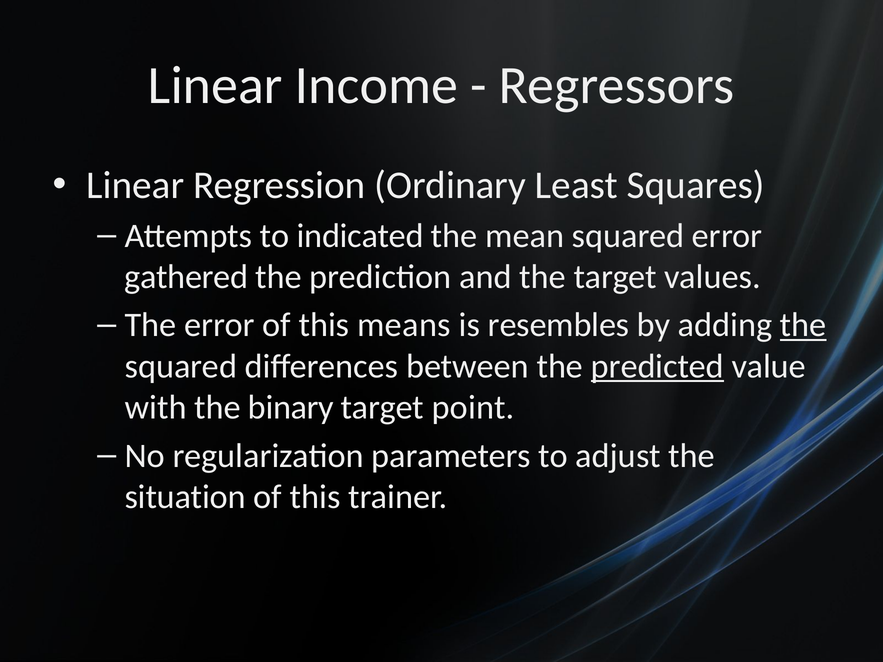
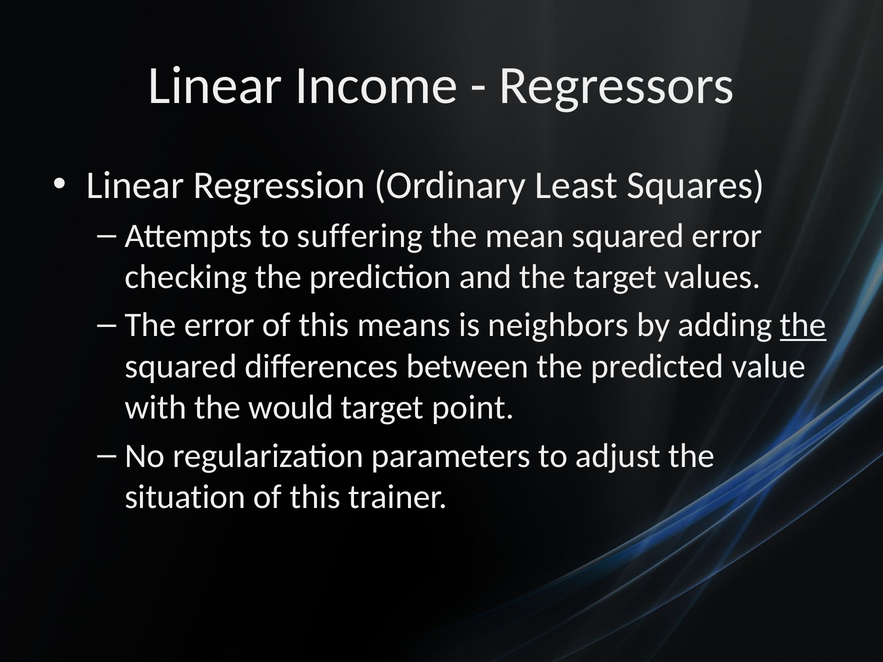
indicated: indicated -> suffering
gathered: gathered -> checking
resembles: resembles -> neighbors
predicted underline: present -> none
binary: binary -> would
